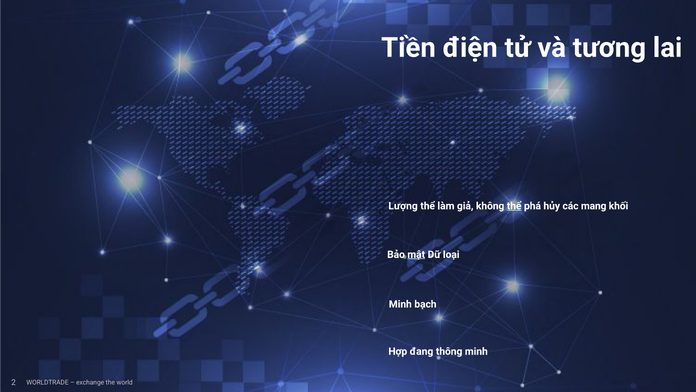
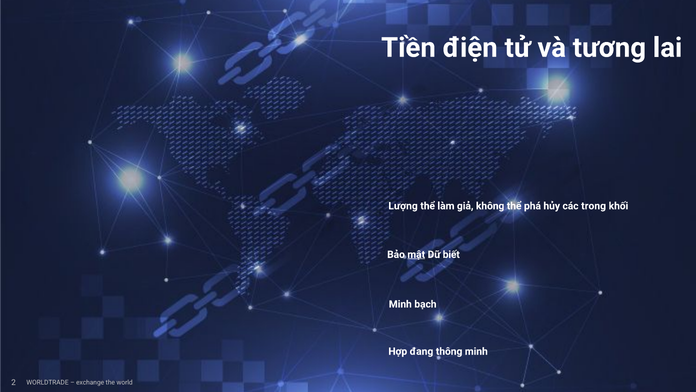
thể at (514, 206) underline: present -> none
mang: mang -> trong
loại: loại -> biết
